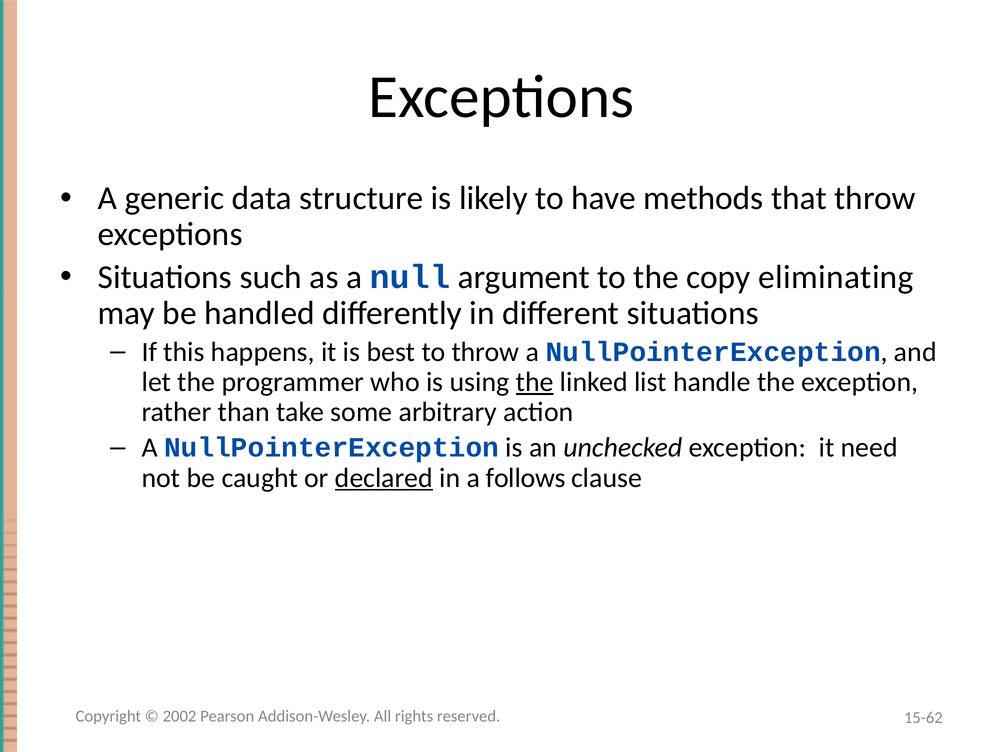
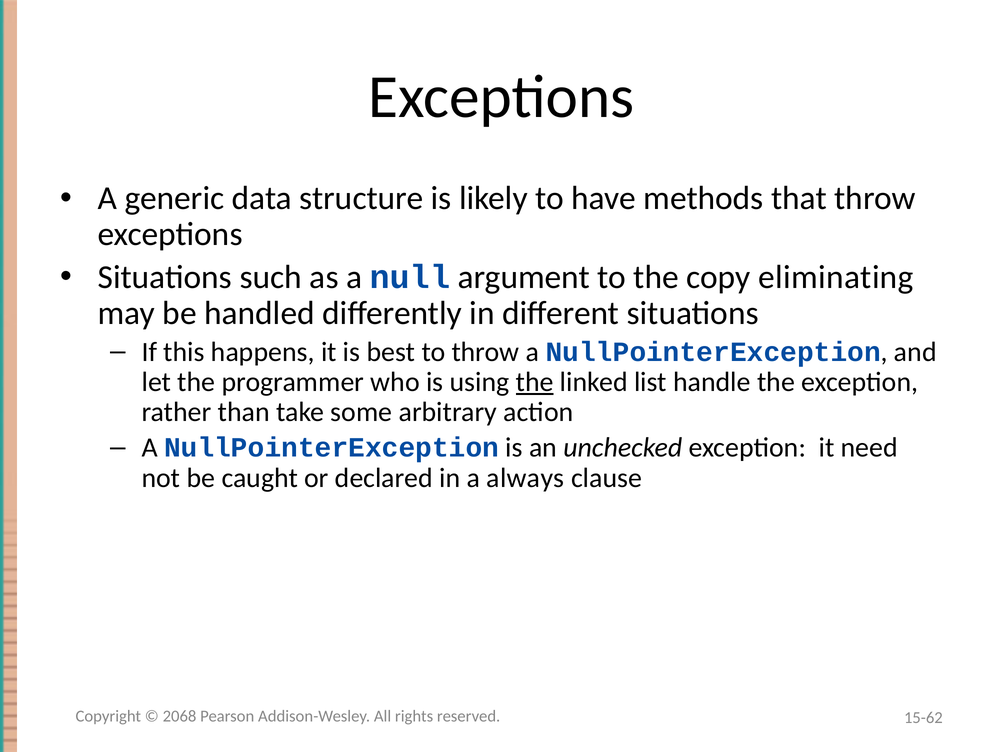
declared underline: present -> none
follows: follows -> always
2002: 2002 -> 2068
